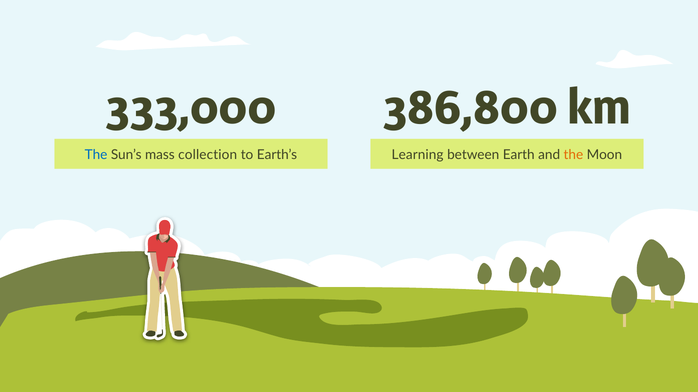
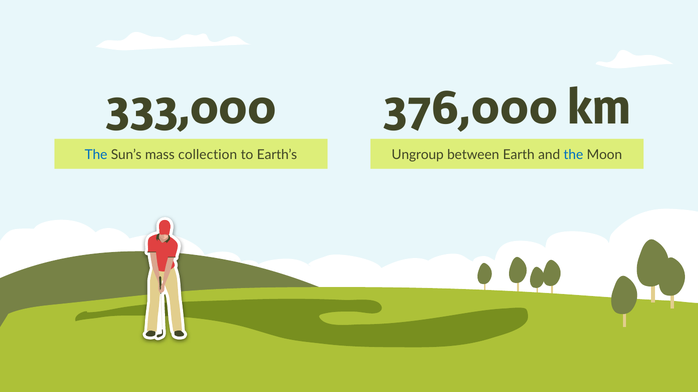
386,800: 386,800 -> 376,000
Learning: Learning -> Ungroup
the at (573, 155) colour: orange -> blue
